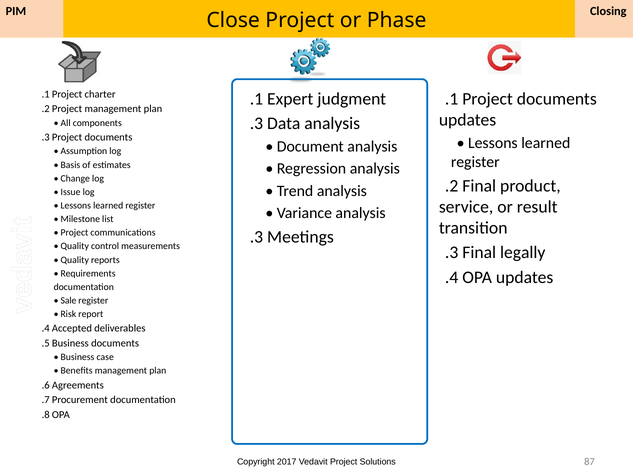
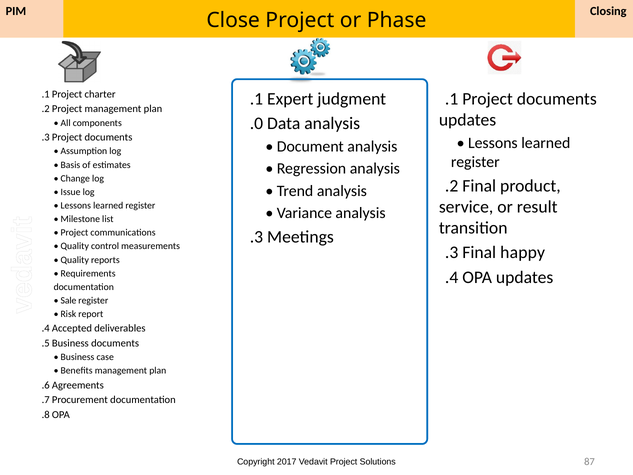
.3 at (256, 123): .3 -> .0
legally: legally -> happy
